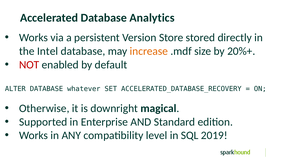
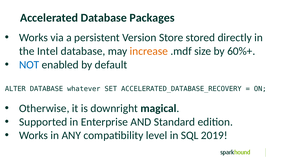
Analytics: Analytics -> Packages
20%+: 20%+ -> 60%+
NOT colour: red -> blue
